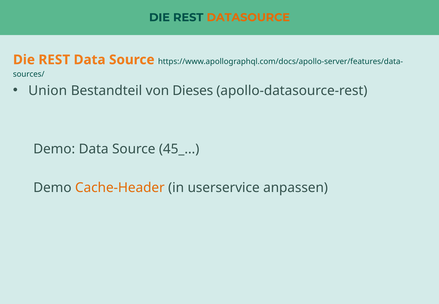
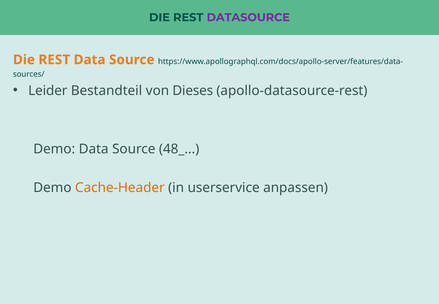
DATASOURCE colour: orange -> purple
Union: Union -> Leider
45_: 45_ -> 48_
